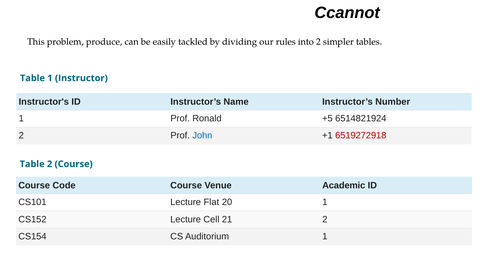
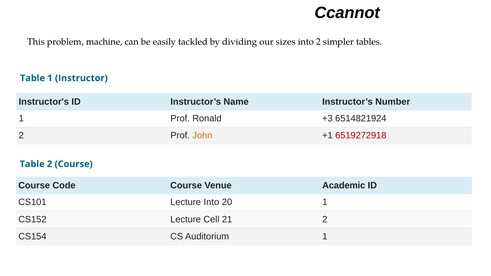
produce: produce -> machine
rules: rules -> sizes
+5: +5 -> +3
John colour: blue -> orange
Lecture Flat: Flat -> Into
